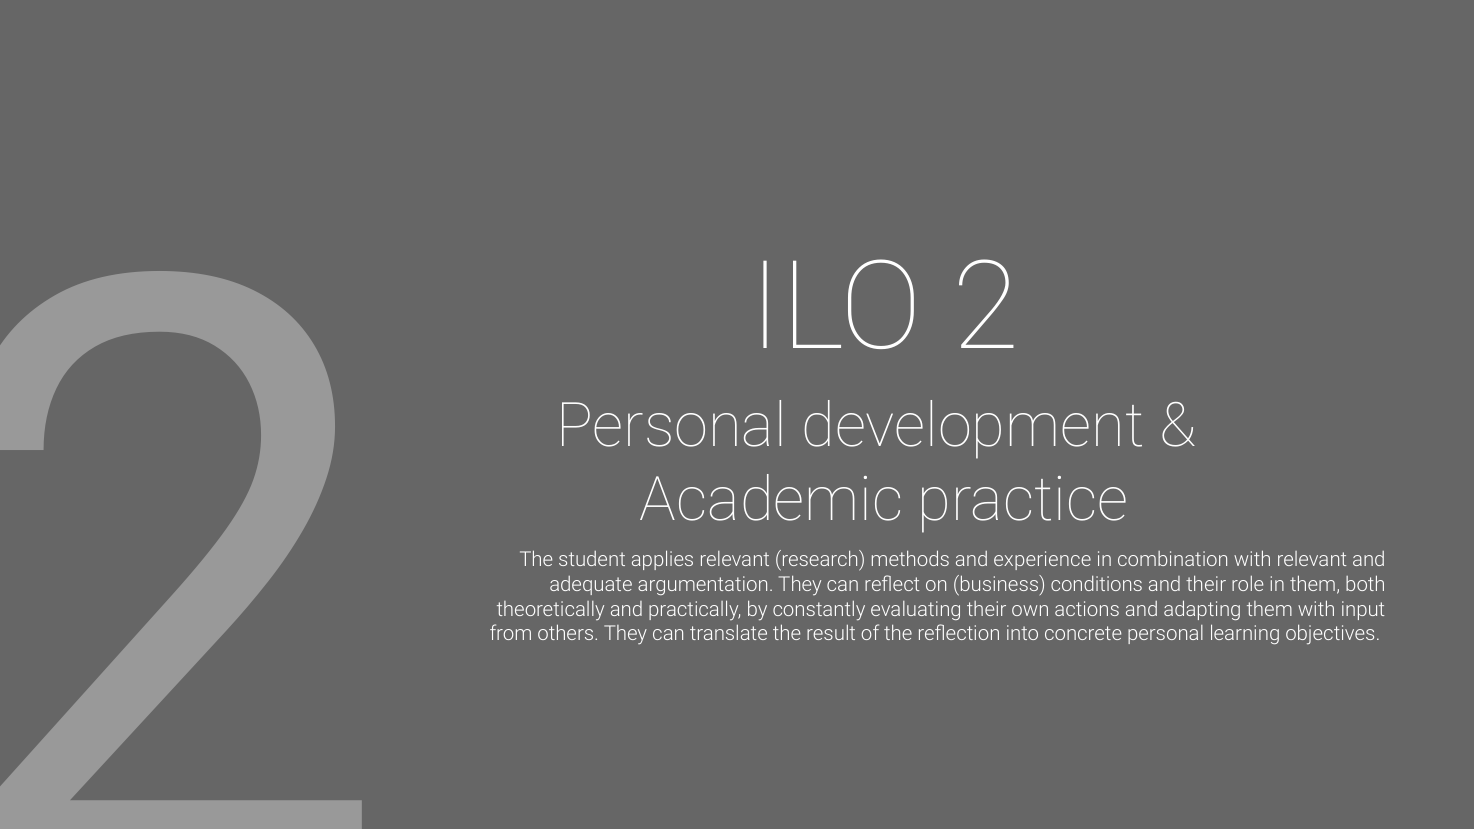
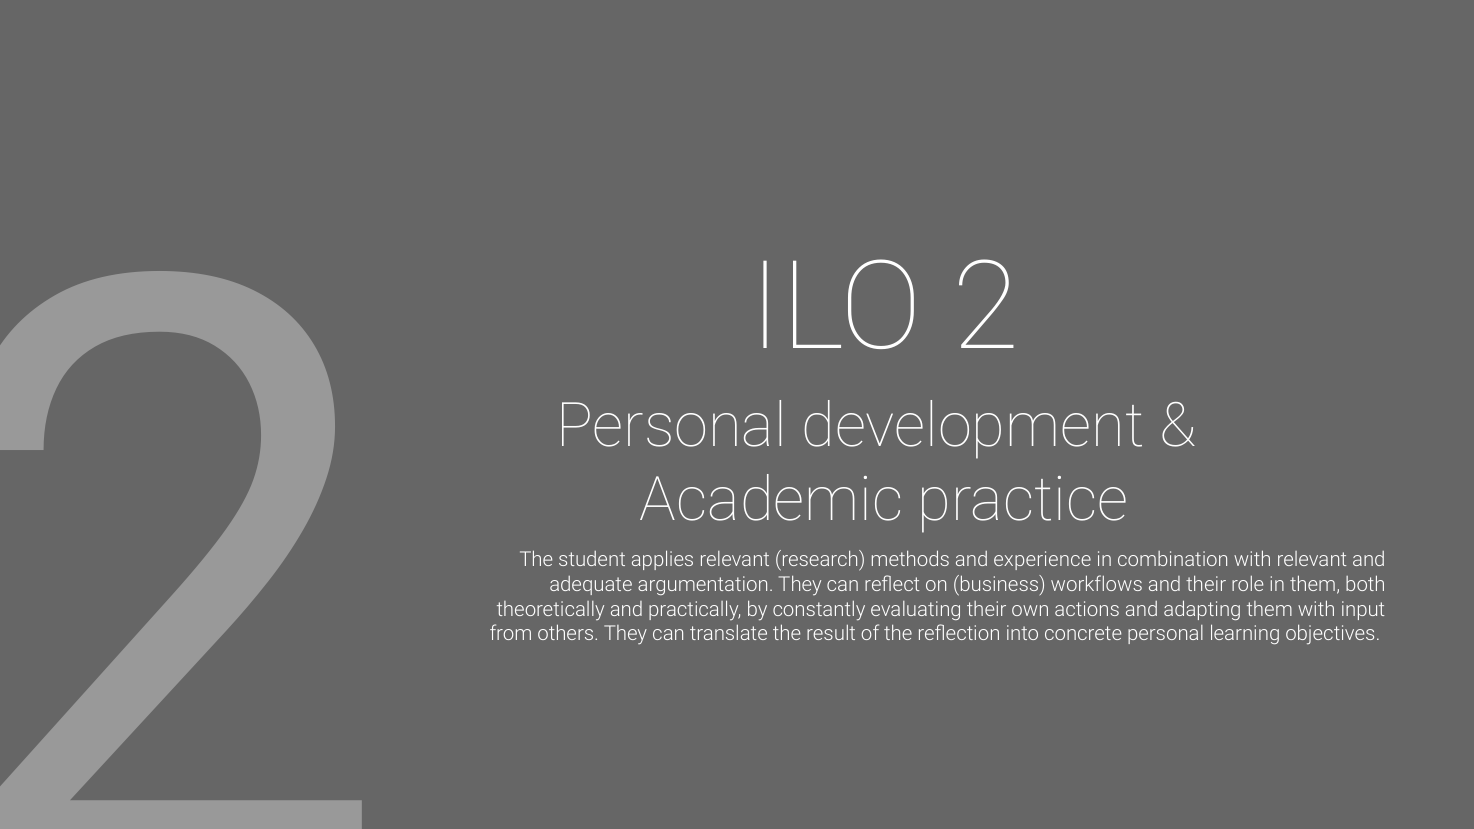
conditions: conditions -> workflows
